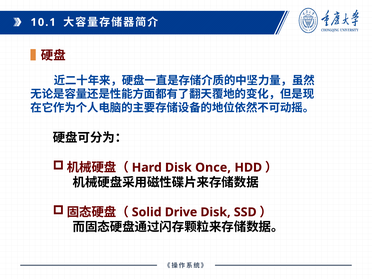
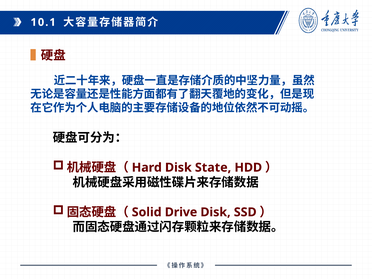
Once: Once -> State
